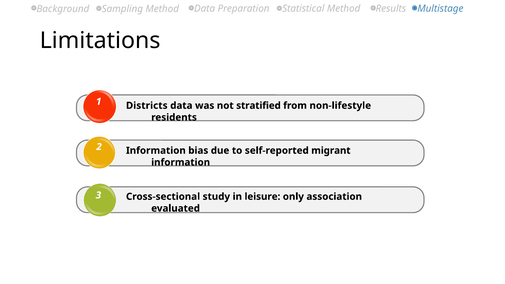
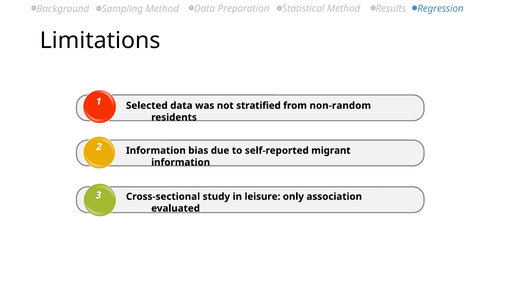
Multistage: Multistage -> Regression
Districts: Districts -> Selected
non-lifestyle: non-lifestyle -> non-random
